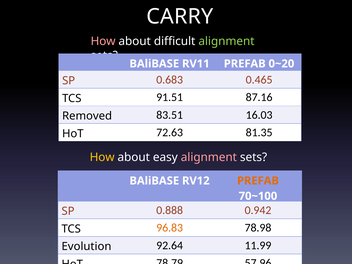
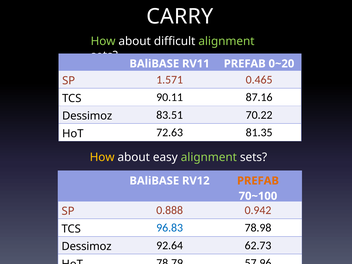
How at (103, 41) colour: pink -> light green
0.683: 0.683 -> 1.571
91.51: 91.51 -> 90.11
Removed at (87, 116): Removed -> Dessimoz
16.03: 16.03 -> 70.22
alignment at (209, 157) colour: pink -> light green
96.83 colour: orange -> blue
Evolution at (86, 247): Evolution -> Dessimoz
11.99: 11.99 -> 62.73
